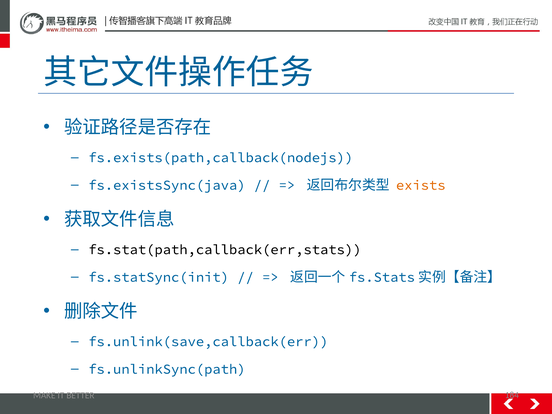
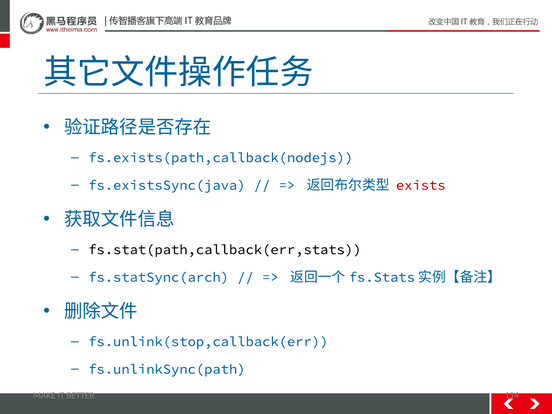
exists colour: orange -> red
fs.statSync(init: fs.statSync(init -> fs.statSync(arch
fs.unlink(save,callback(err: fs.unlink(save,callback(err -> fs.unlink(stop,callback(err
184: 184 -> 114
